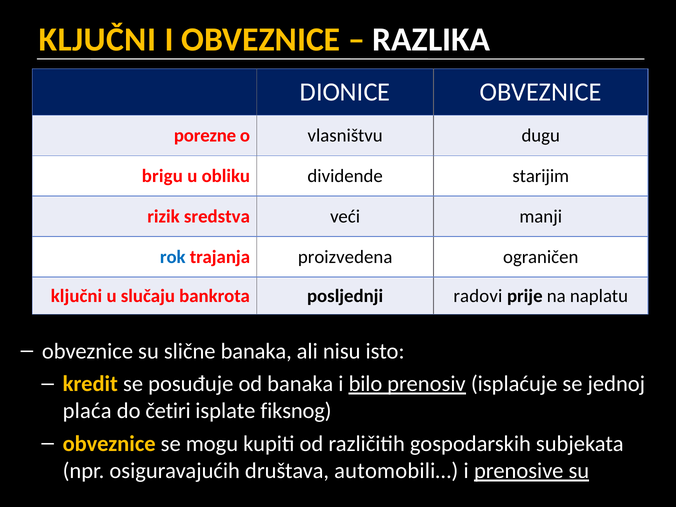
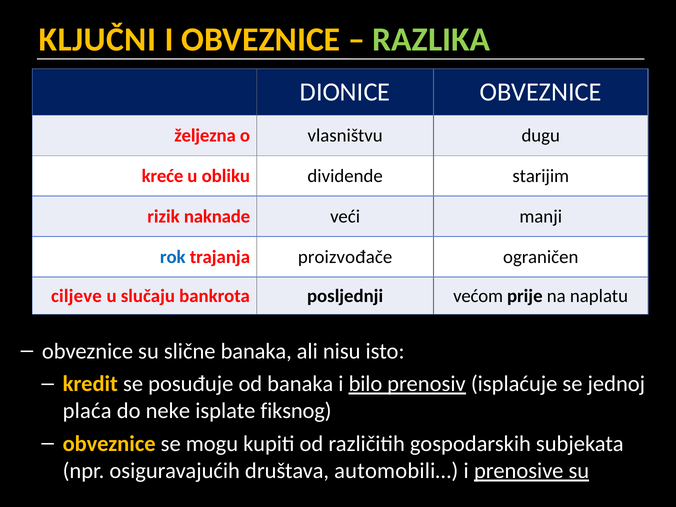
RAZLIKA colour: white -> light green
porezne: porezne -> željezna
brigu: brigu -> kreće
sredstva: sredstva -> naknade
proizvedena: proizvedena -> proizvođače
ključni at (76, 296): ključni -> ciljeve
radovi: radovi -> većom
četiri: četiri -> neke
